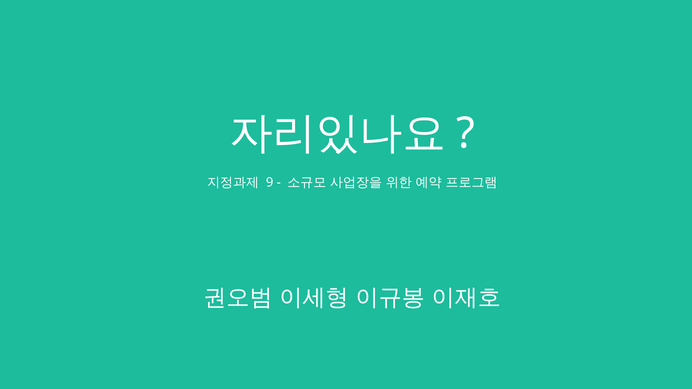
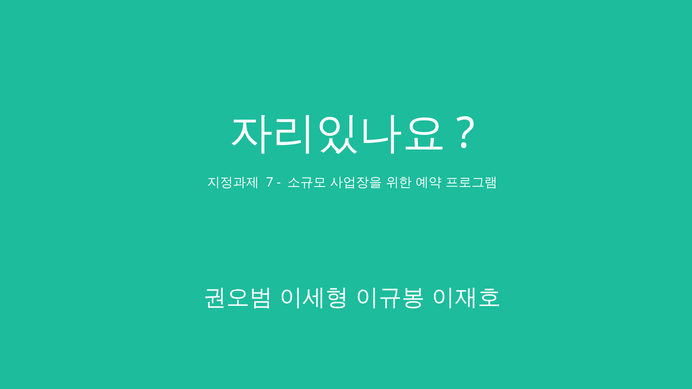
9: 9 -> 7
